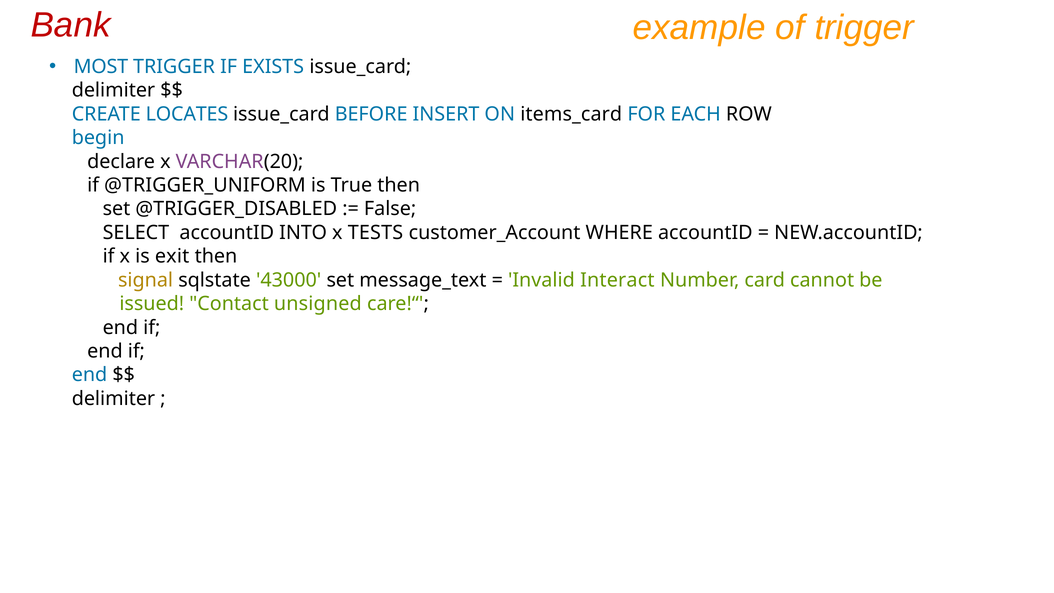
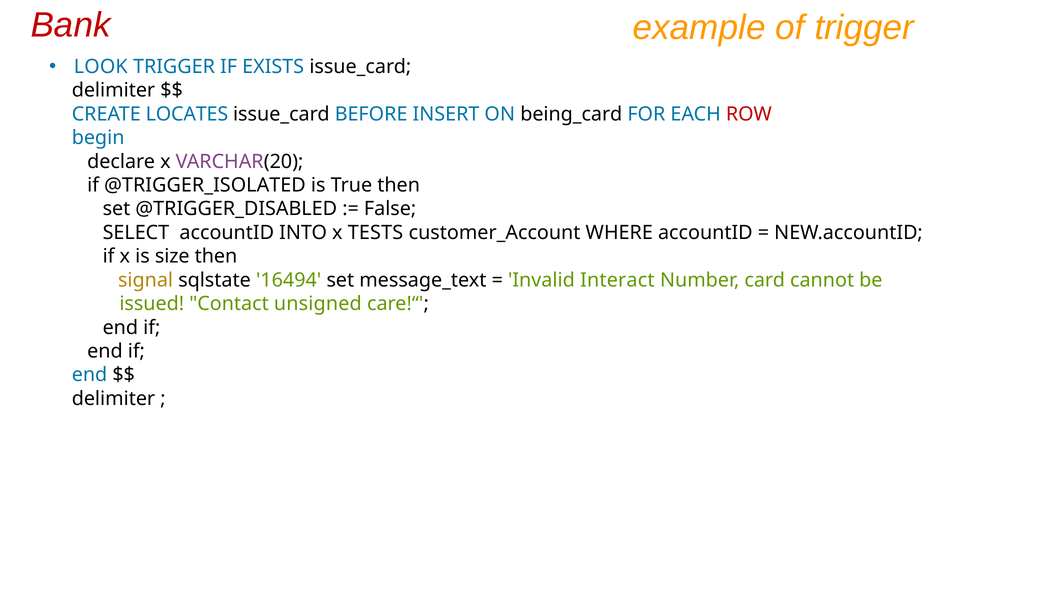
MOST: MOST -> LOOK
items_card: items_card -> being_card
ROW colour: black -> red
@TRIGGER_UNIFORM: @TRIGGER_UNIFORM -> @TRIGGER_ISOLATED
exit: exit -> size
43000: 43000 -> 16494
